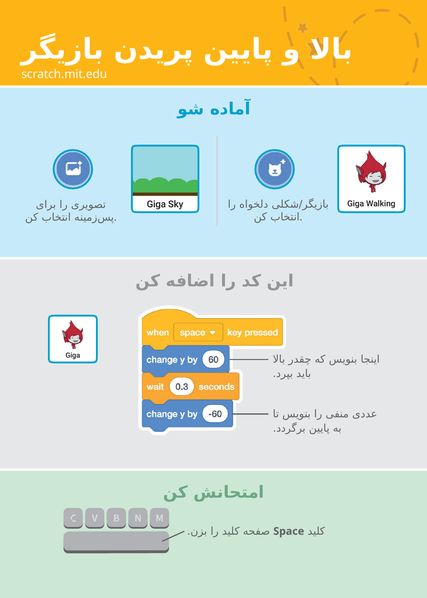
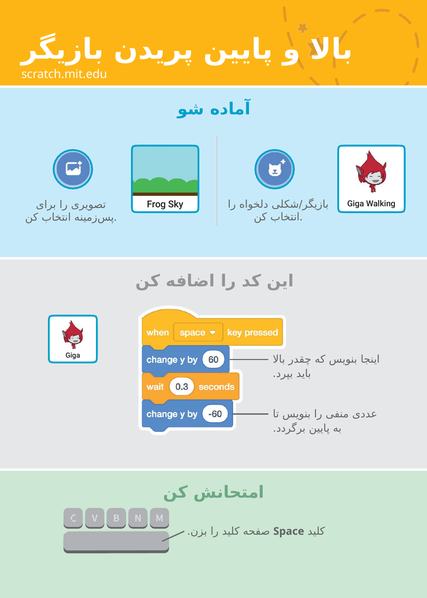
Giga at (156, 204): Giga -> Frog
